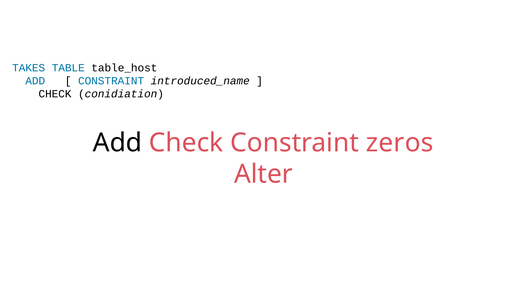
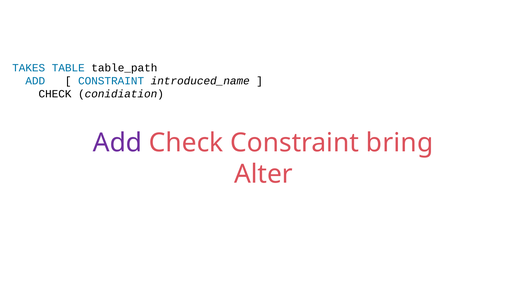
table_host: table_host -> table_path
Add at (117, 143) colour: black -> purple
zeros: zeros -> bring
